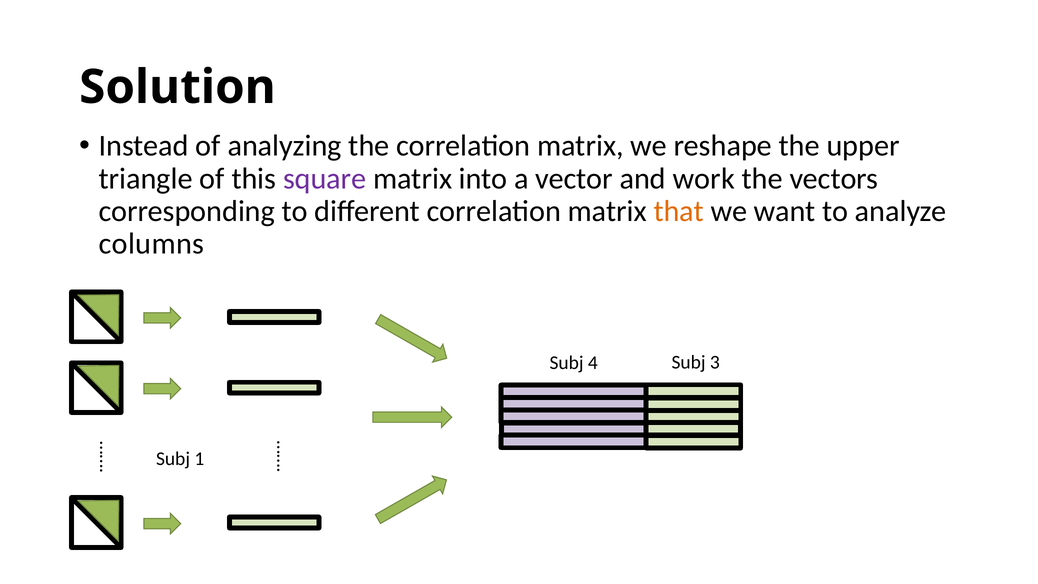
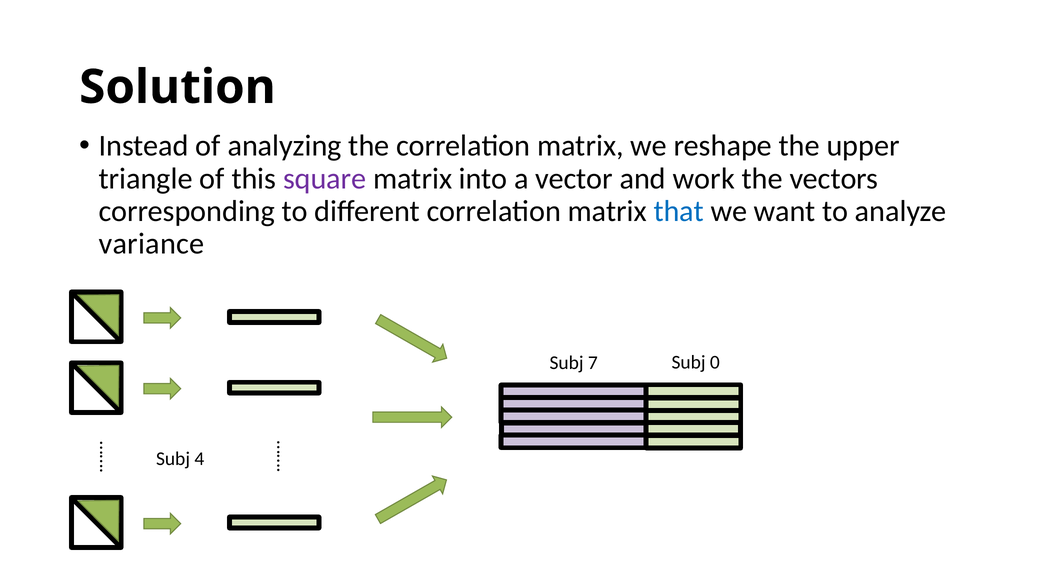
that colour: orange -> blue
columns: columns -> variance
4: 4 -> 7
3: 3 -> 0
1: 1 -> 4
